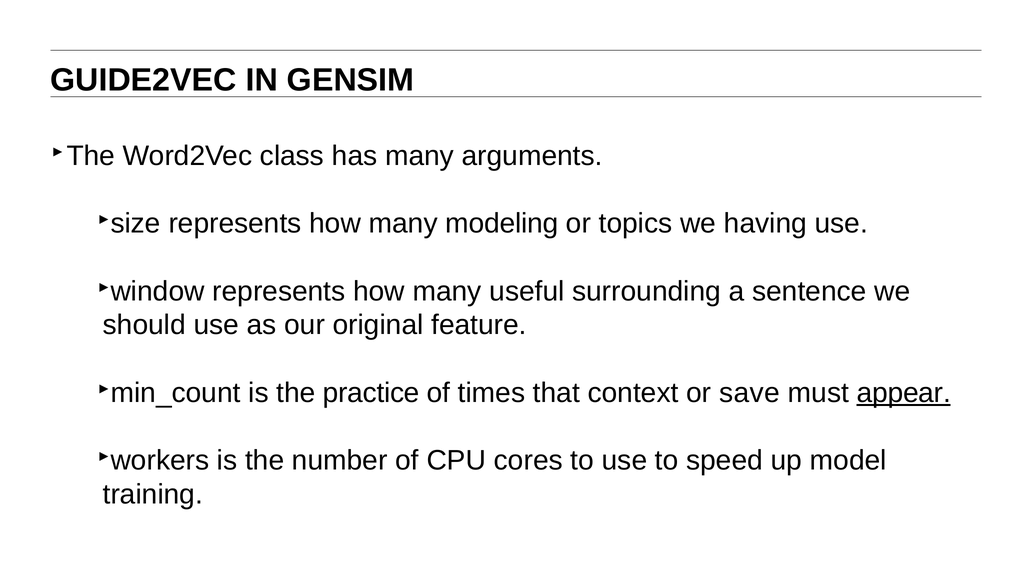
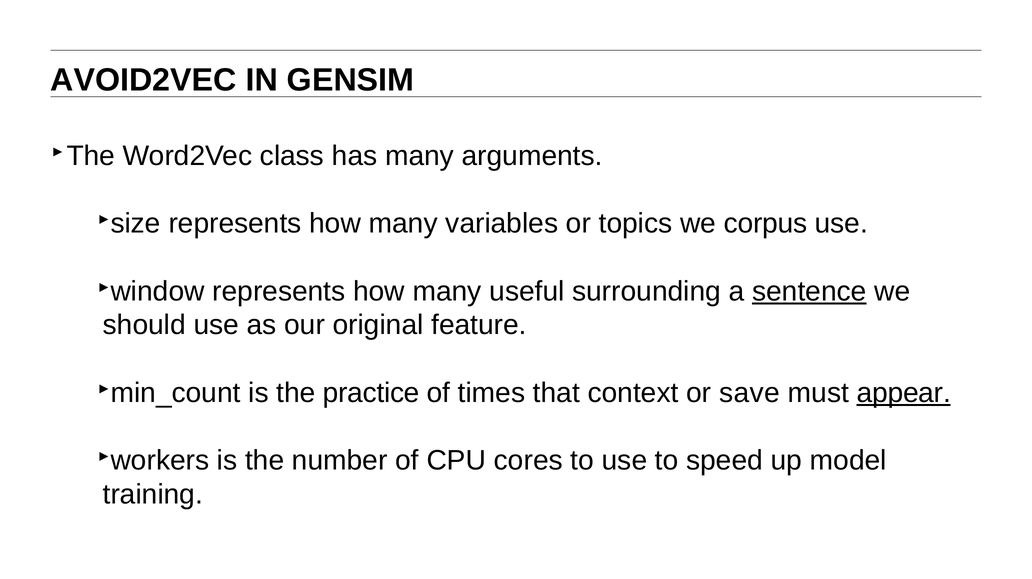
GUIDE2VEC: GUIDE2VEC -> AVOID2VEC
modeling: modeling -> variables
having: having -> corpus
sentence underline: none -> present
